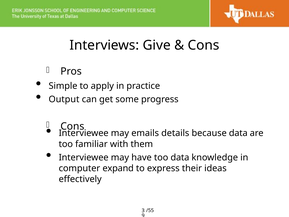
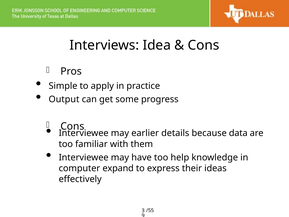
Give: Give -> Idea
emails: emails -> earlier
too data: data -> help
